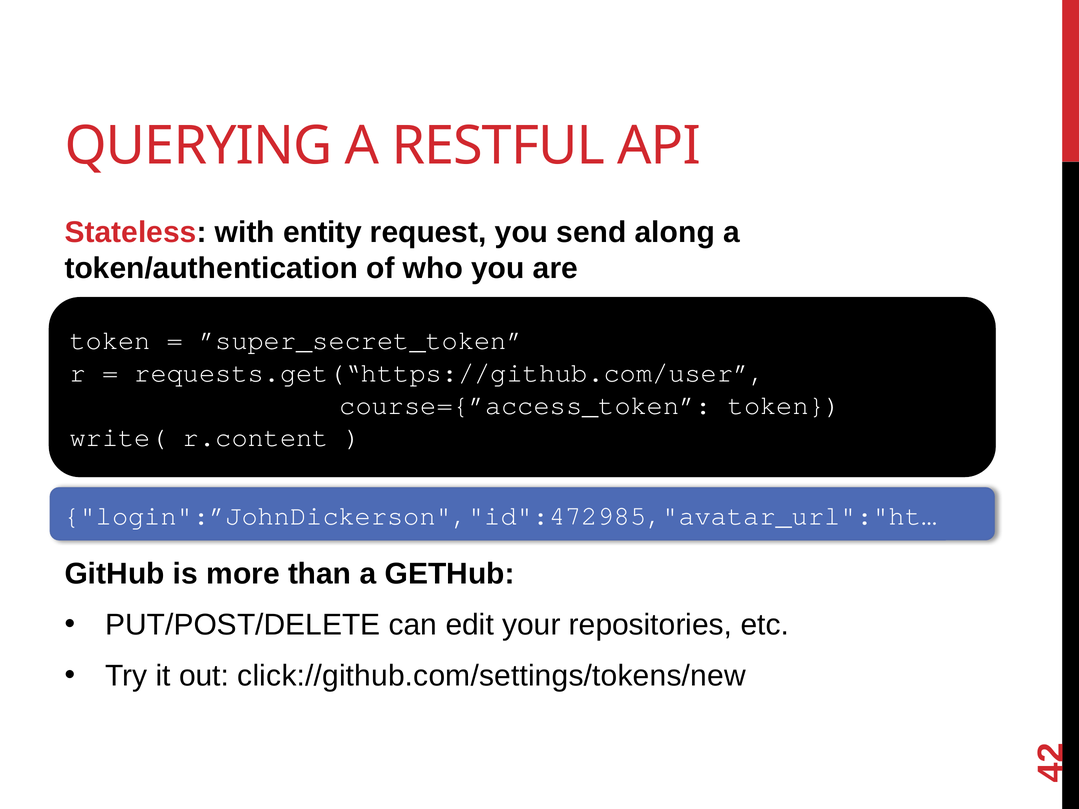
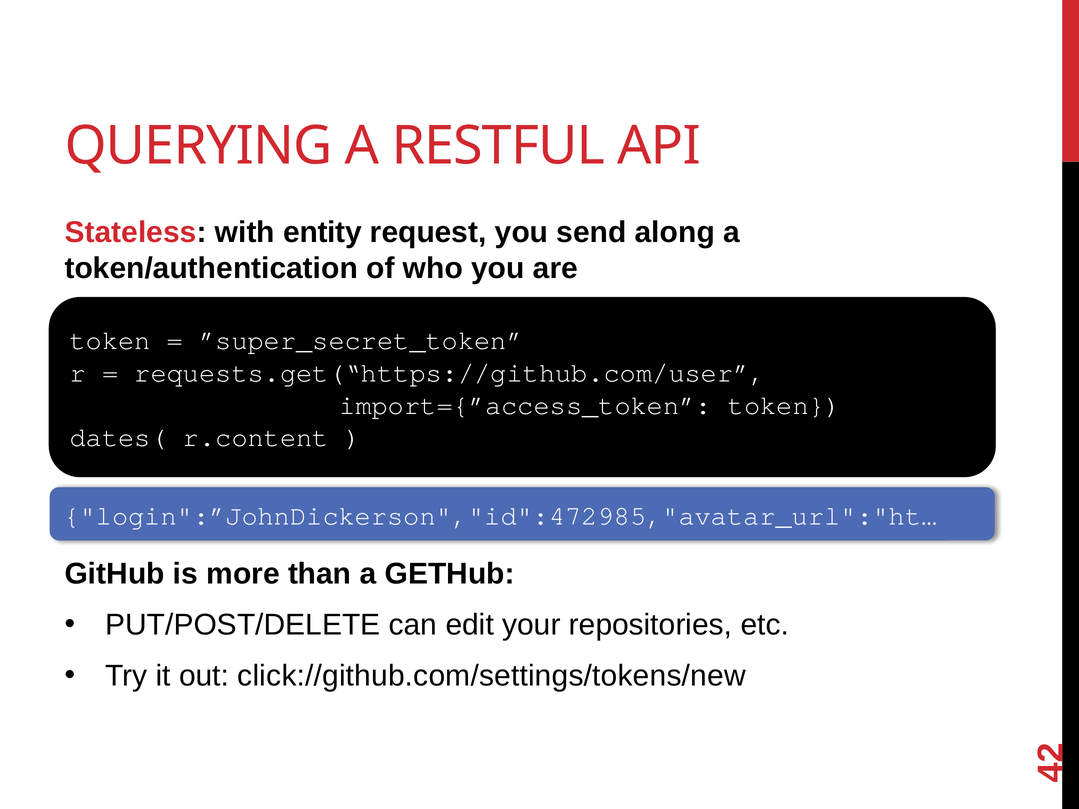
course={”access_token: course={”access_token -> import={”access_token
write(: write( -> dates(
